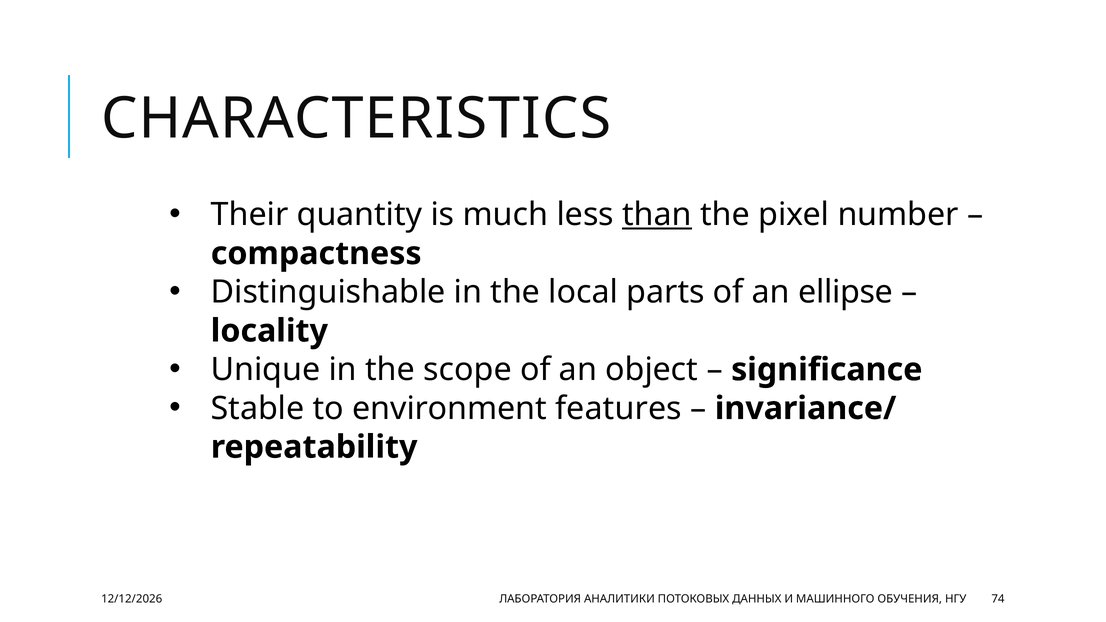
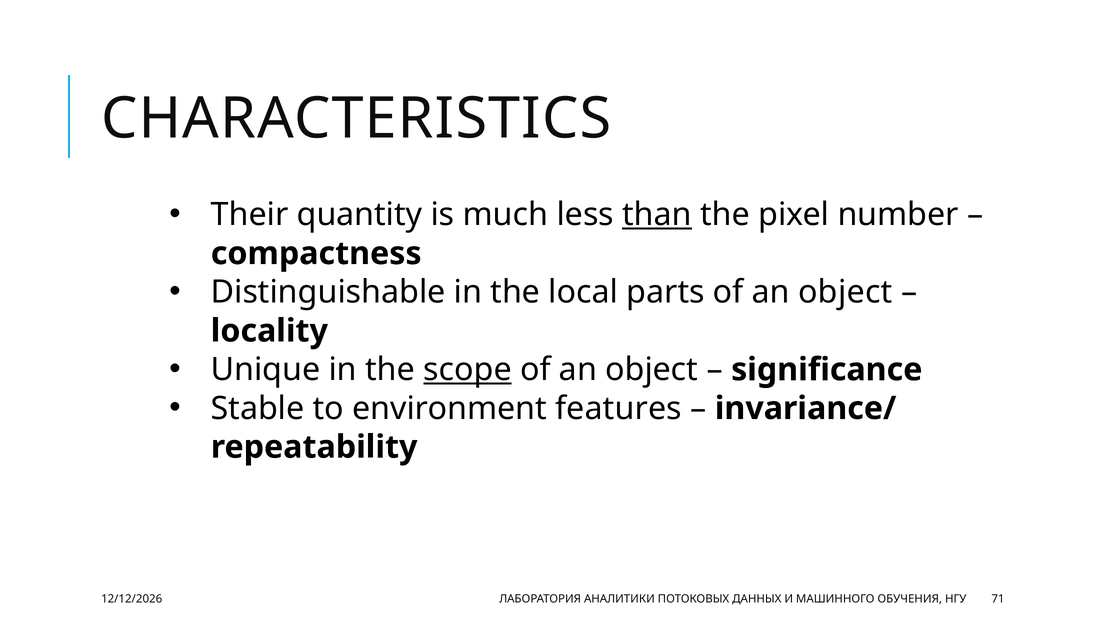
parts of an ellipse: ellipse -> object
scope underline: none -> present
74: 74 -> 71
